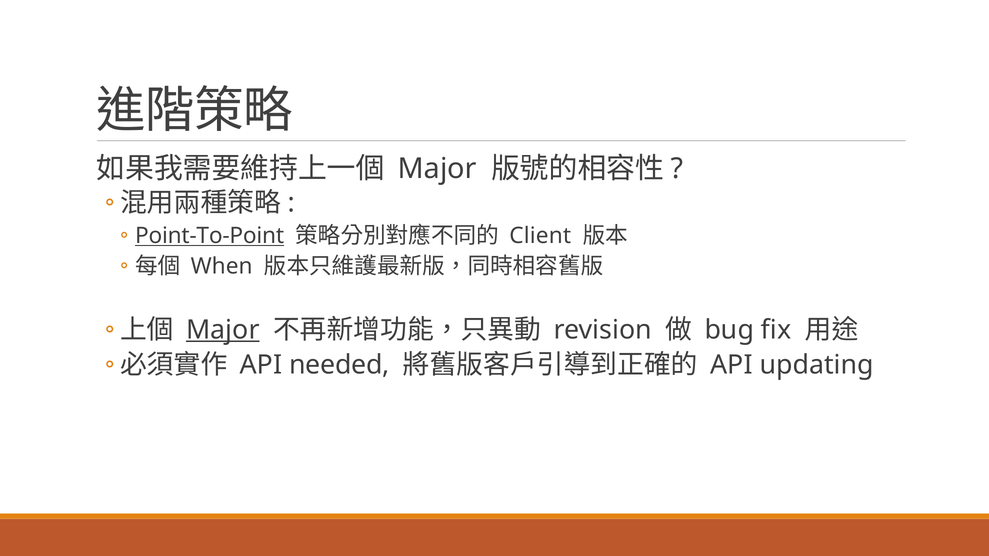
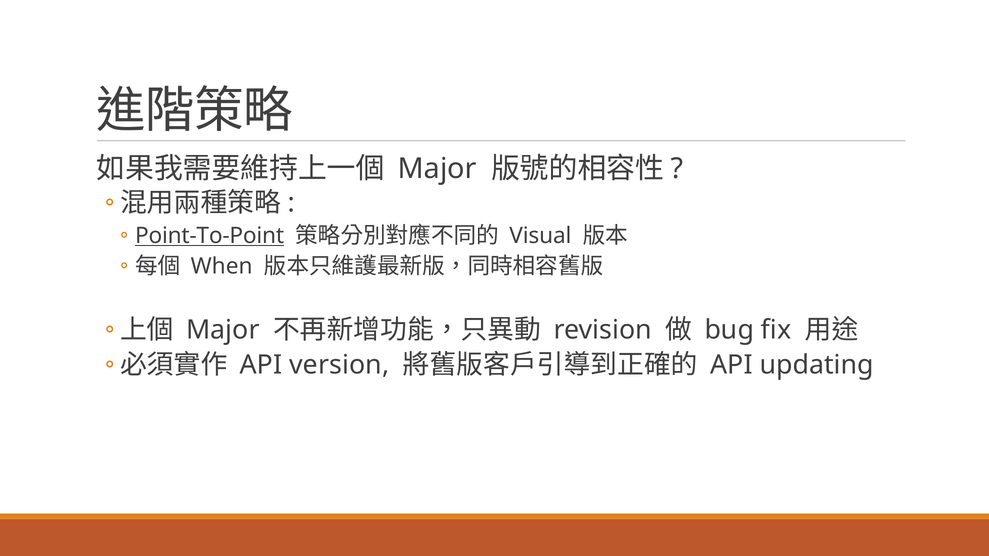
Client: Client -> Visual
Major at (223, 330) underline: present -> none
needed: needed -> version
